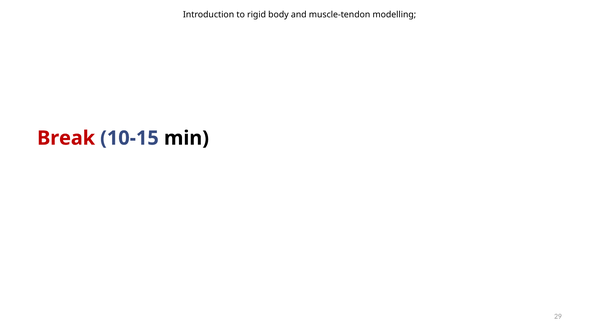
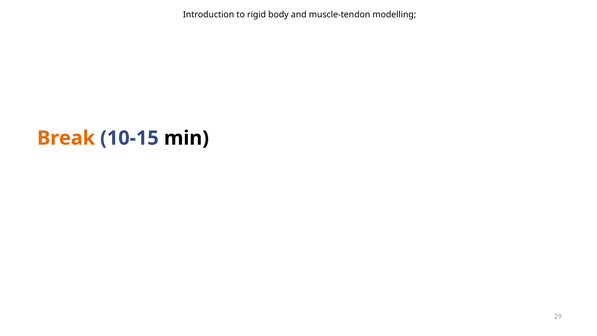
Break colour: red -> orange
